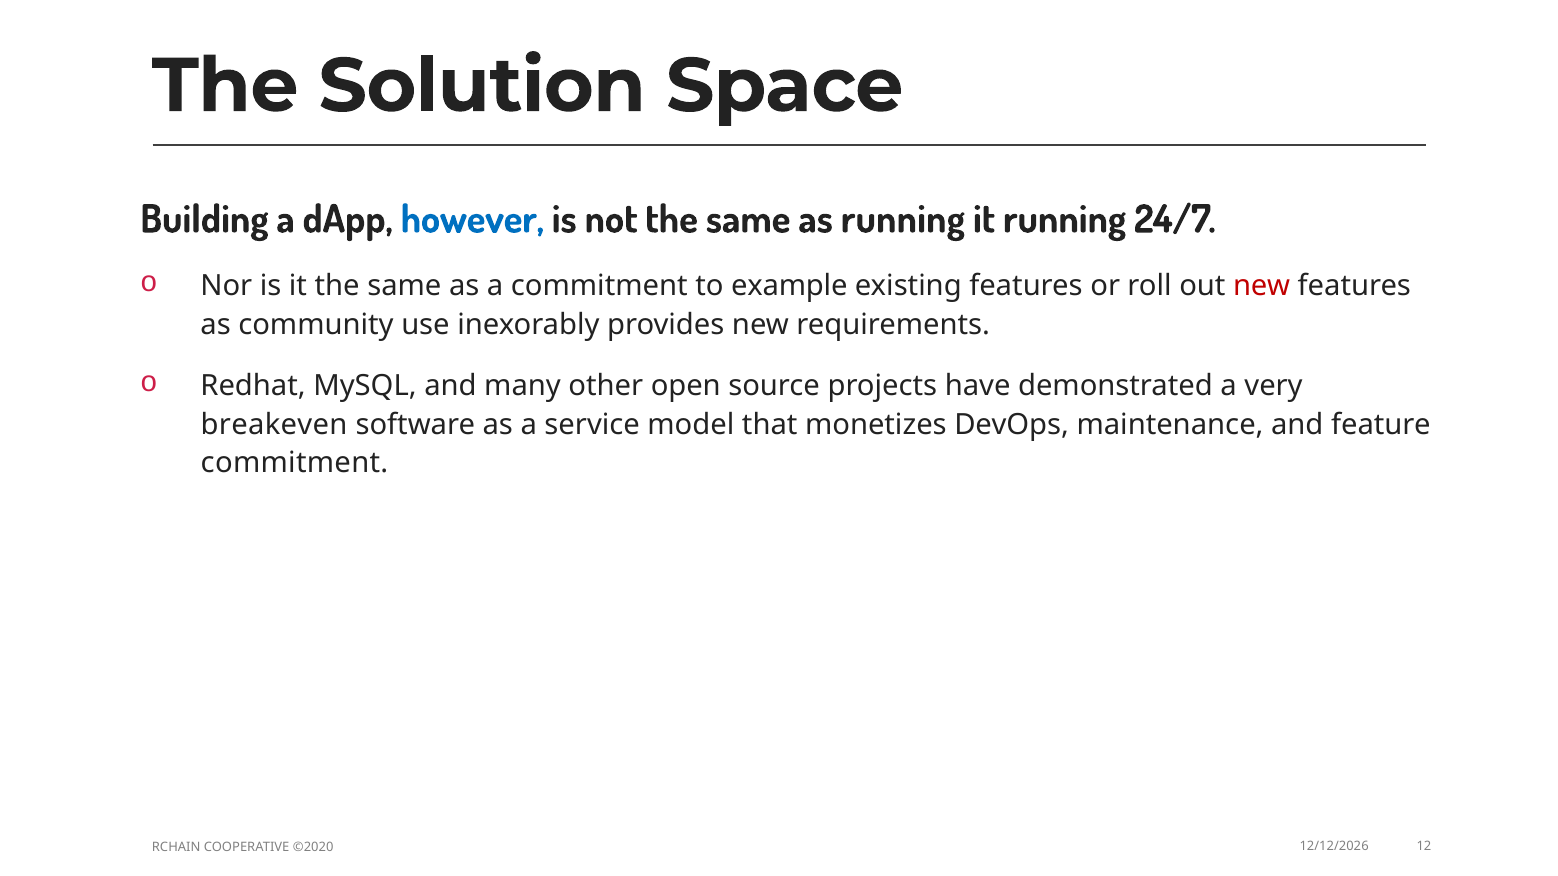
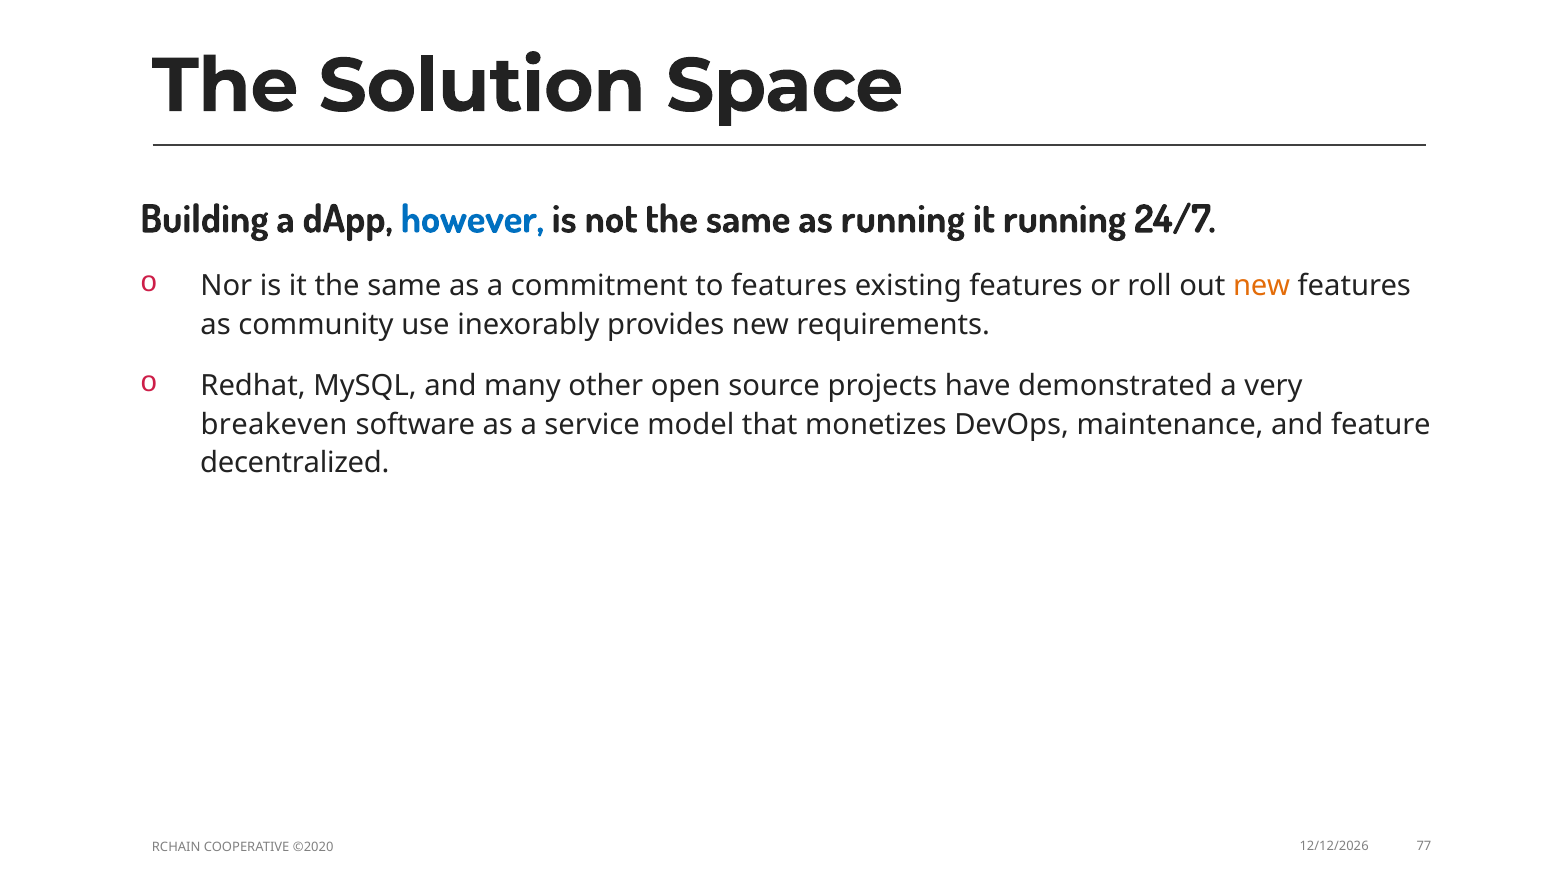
to example: example -> features
new at (1262, 286) colour: red -> orange
commitment at (295, 463): commitment -> decentralized
12: 12 -> 77
